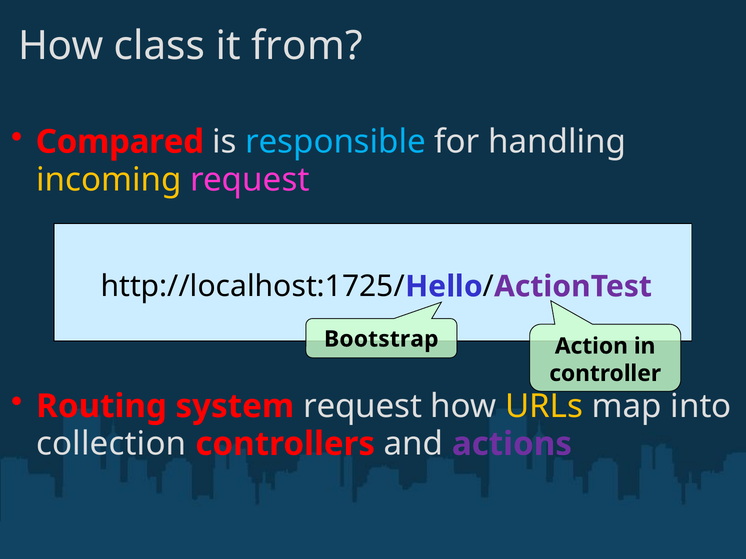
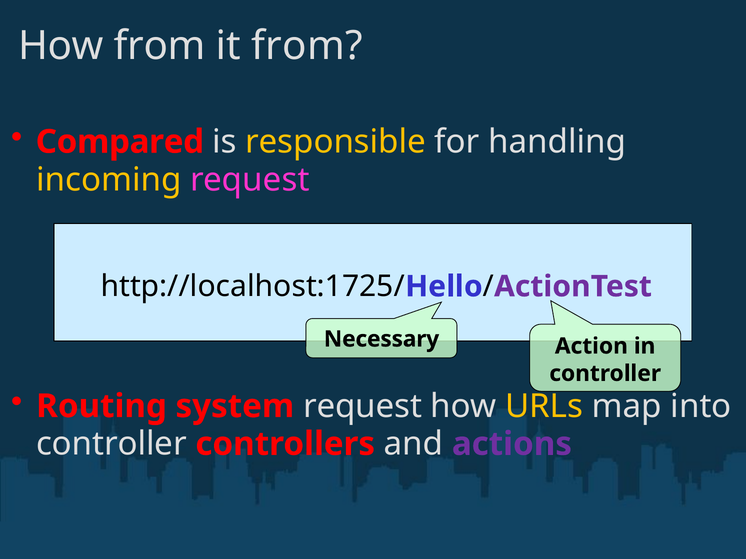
How class: class -> from
responsible colour: light blue -> yellow
Bootstrap: Bootstrap -> Necessary
collection at (111, 444): collection -> controller
